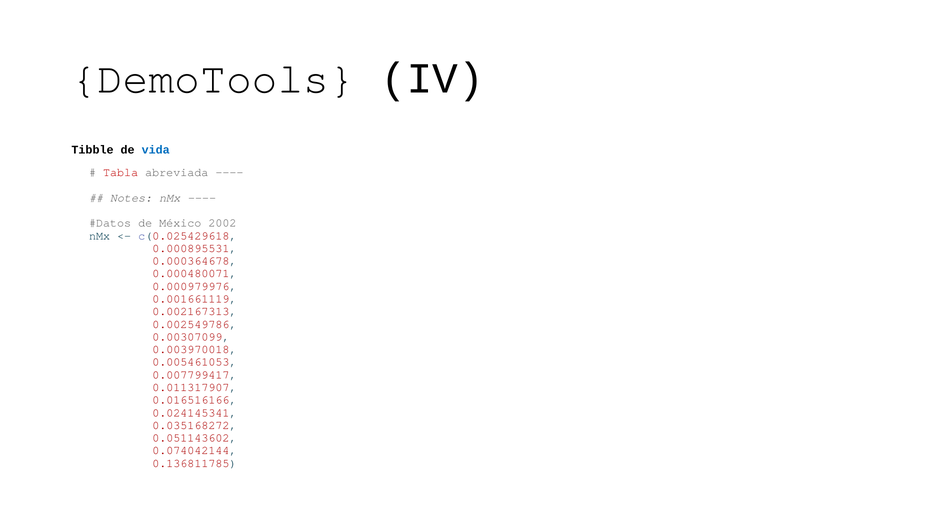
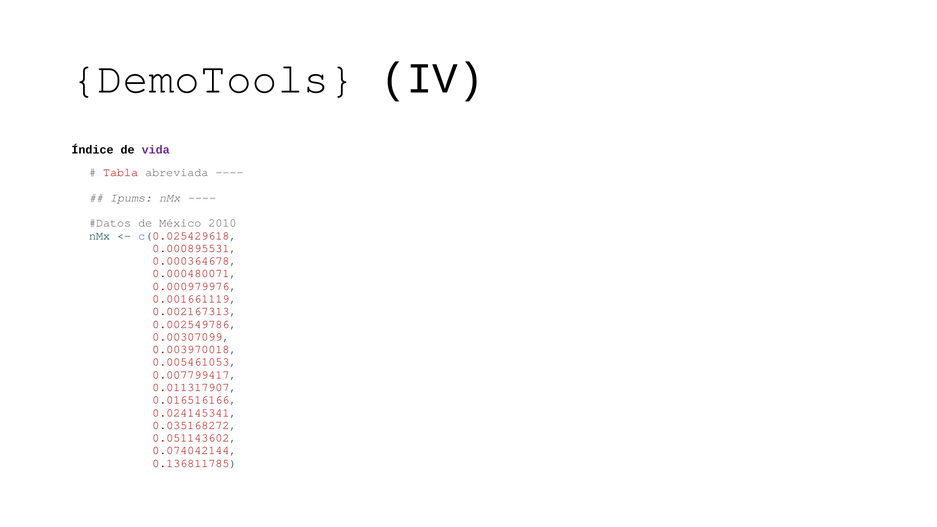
Tibble: Tibble -> Índice
vida colour: blue -> purple
Notes: Notes -> Ipums
2002: 2002 -> 2010
